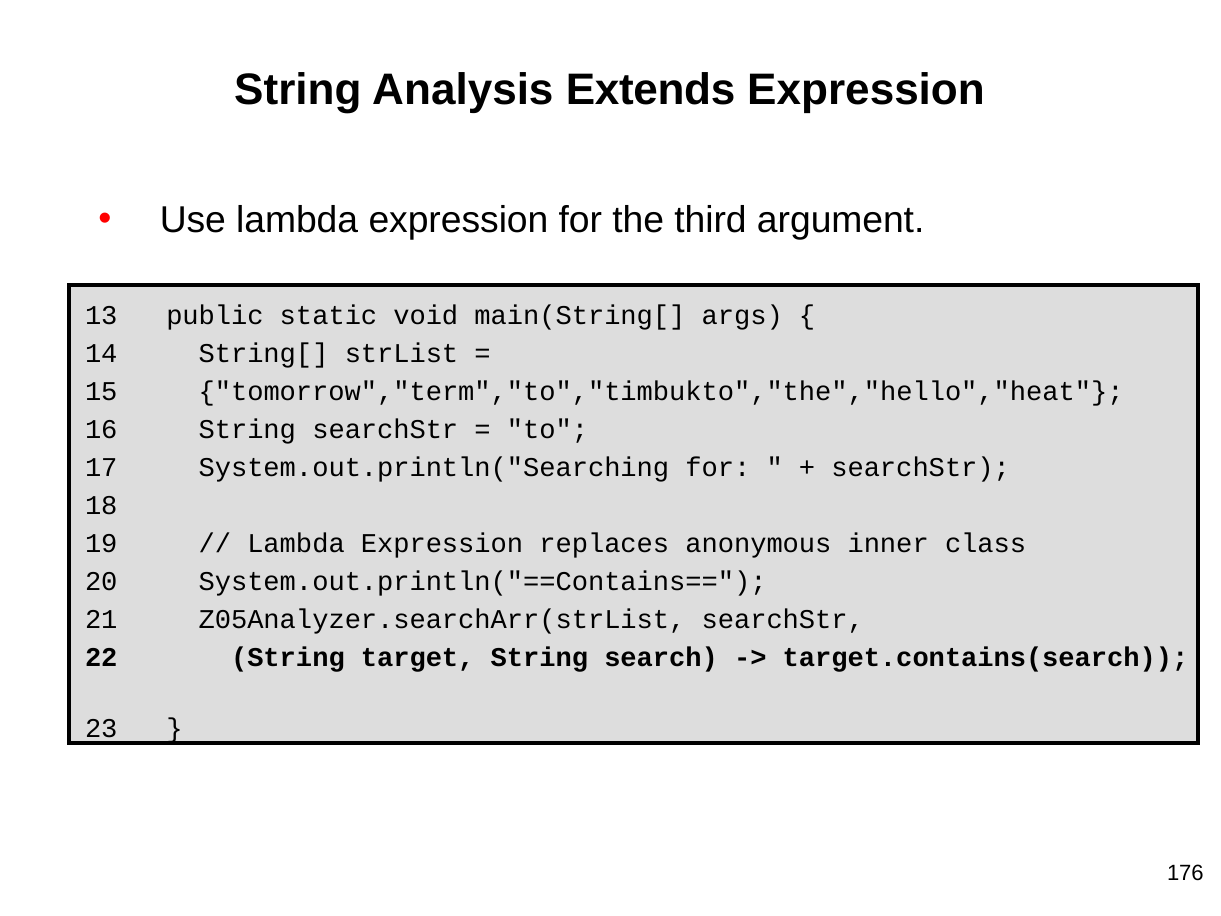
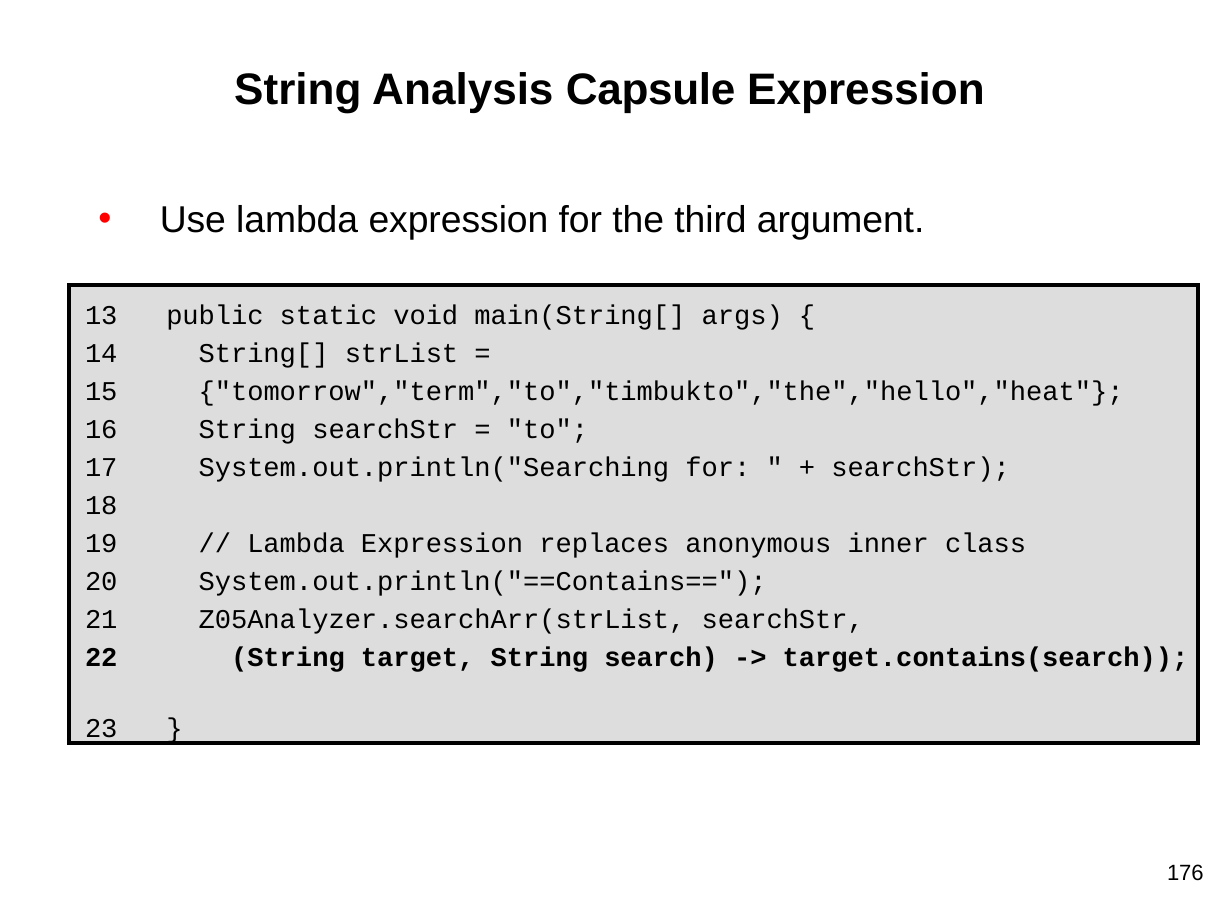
Extends: Extends -> Capsule
